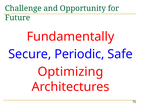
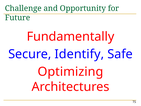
Periodic: Periodic -> Identify
